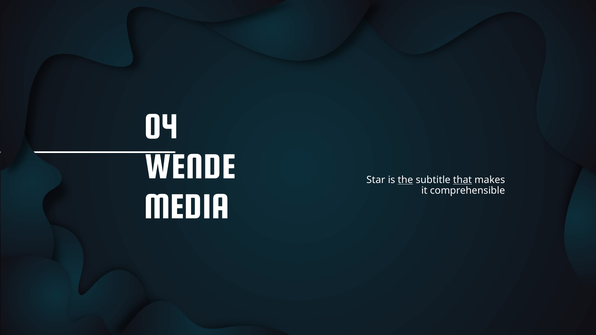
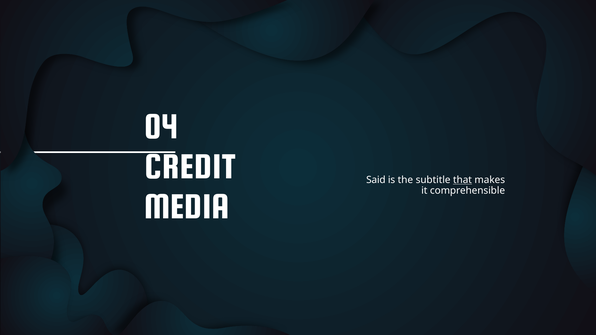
WENDE: WENDE -> CREDIT
Star: Star -> Said
the underline: present -> none
